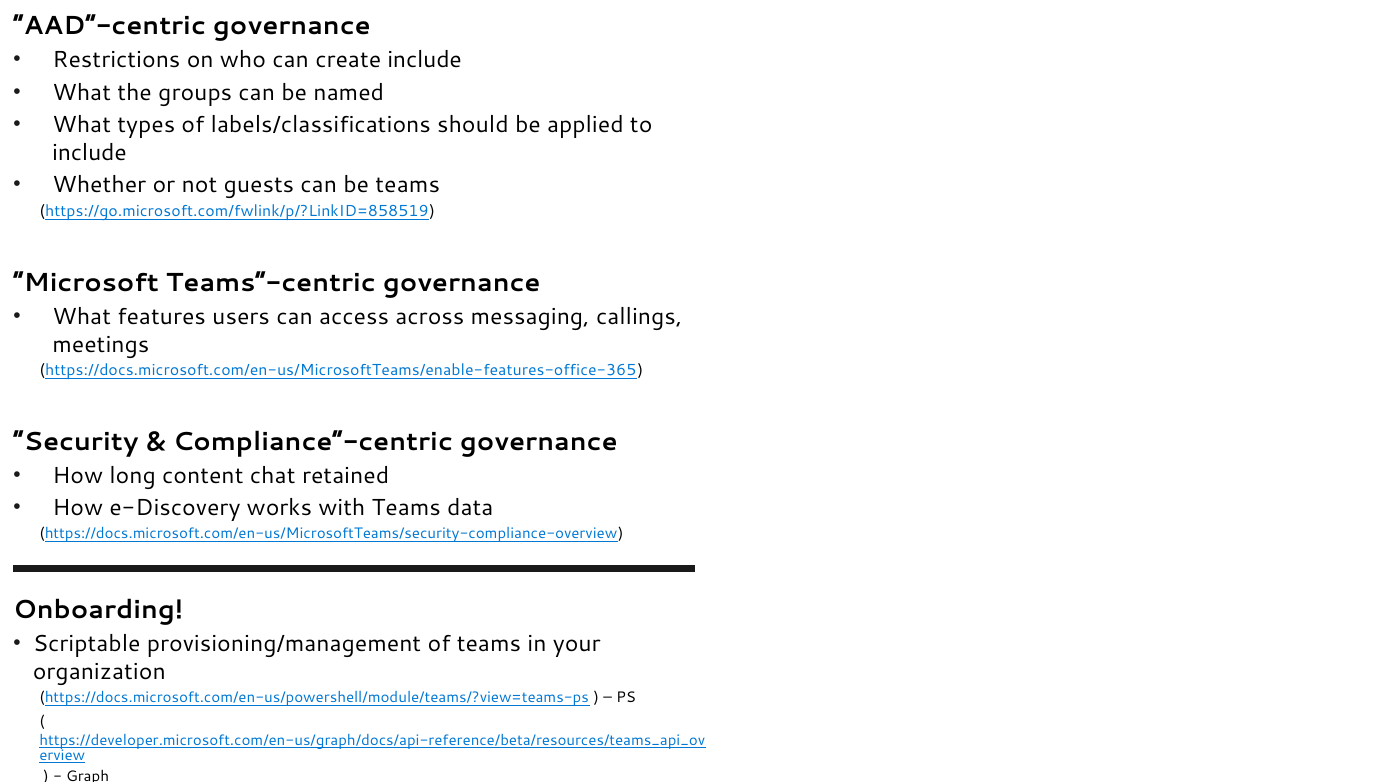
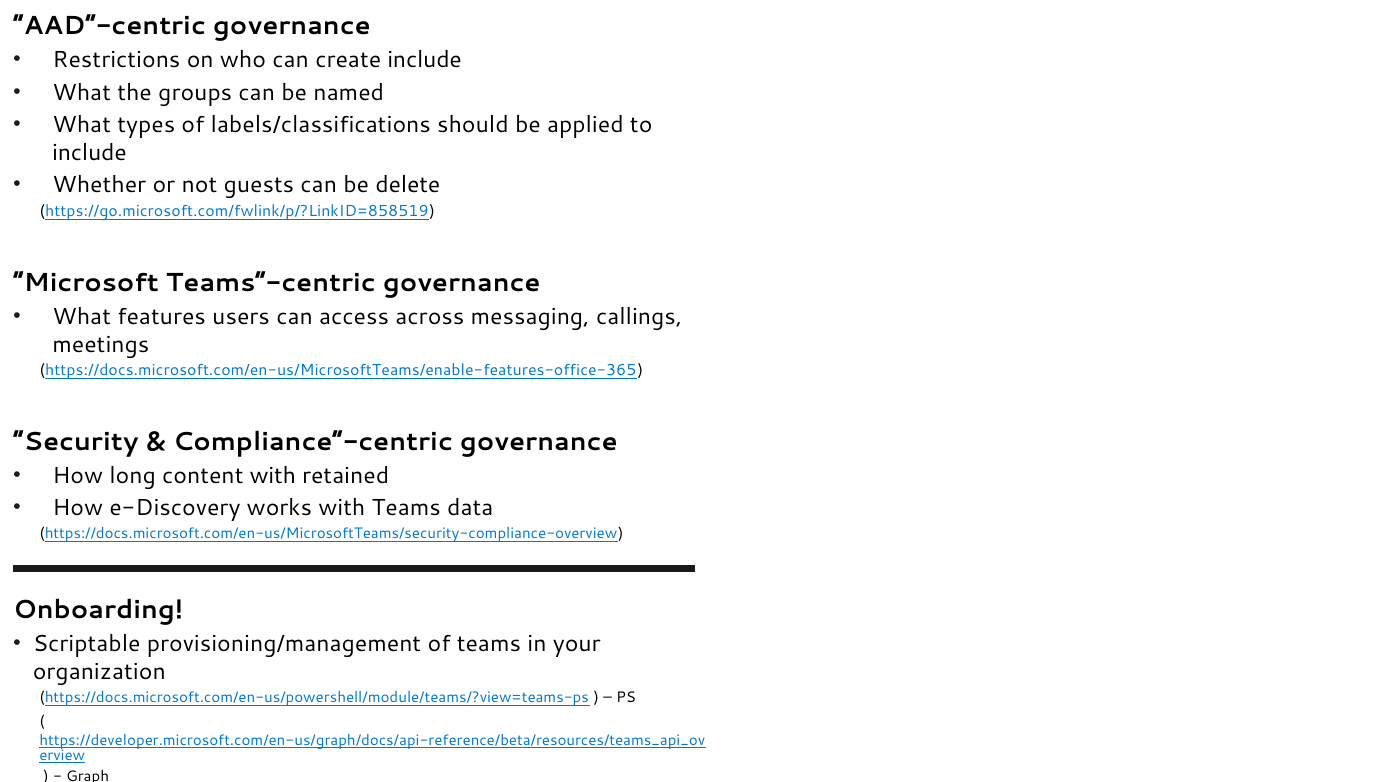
be teams: teams -> delete
content chat: chat -> with
